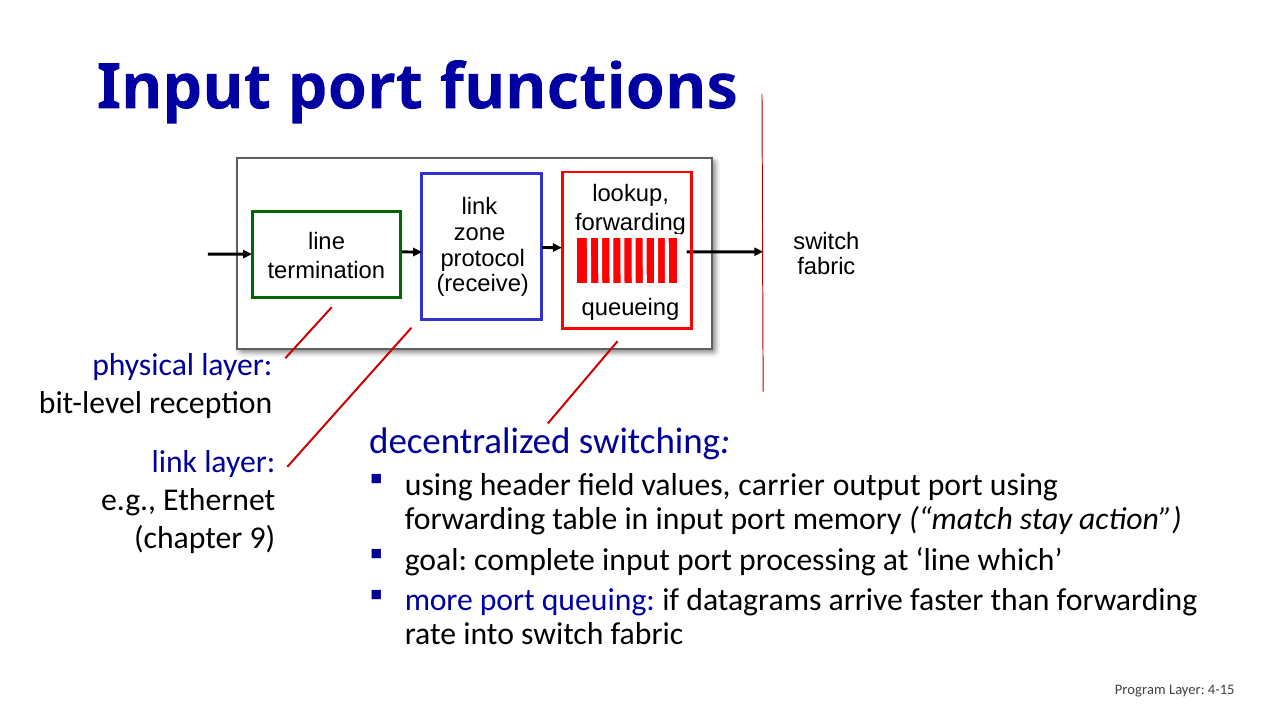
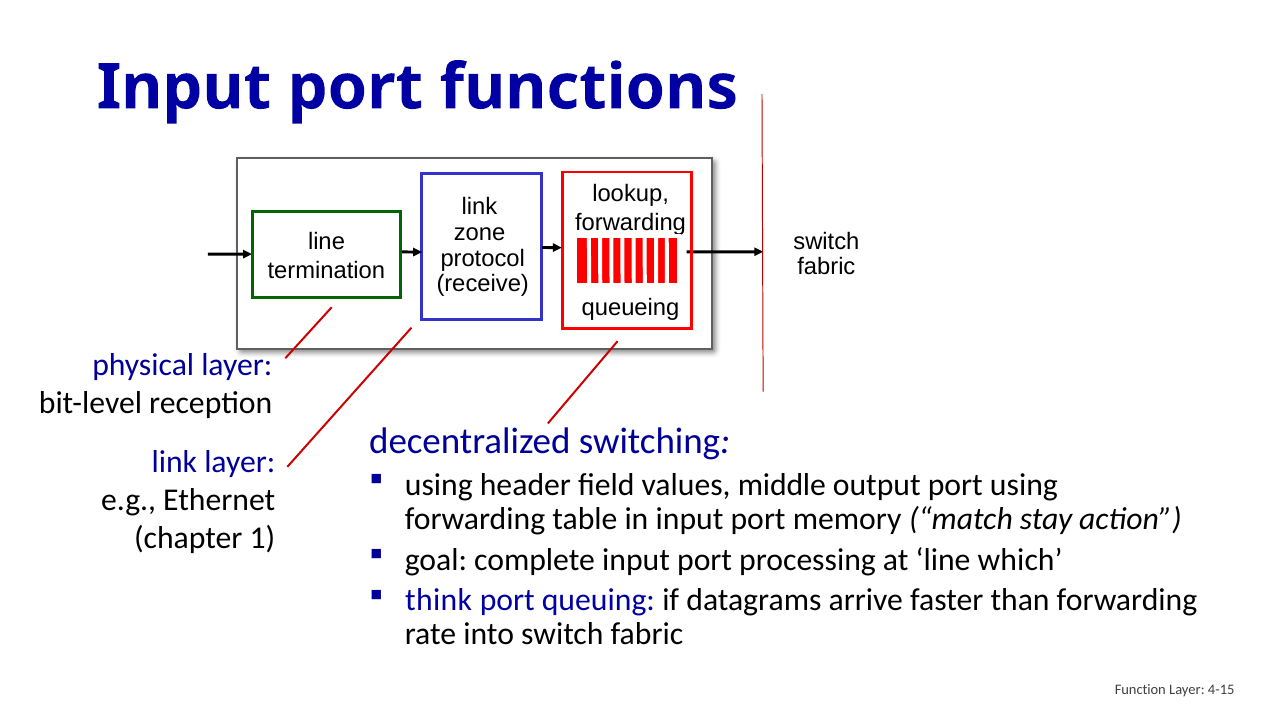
carrier: carrier -> middle
9: 9 -> 1
more: more -> think
Program: Program -> Function
